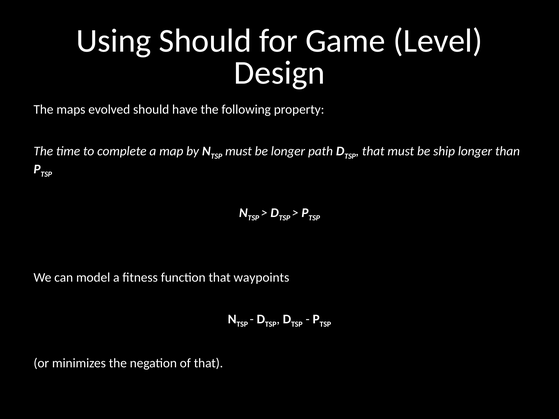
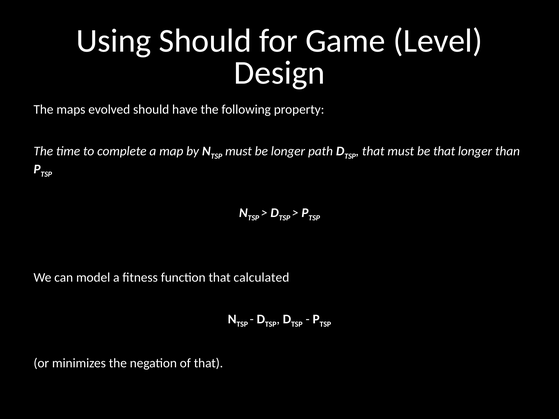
be ship: ship -> that
waypoints: waypoints -> calculated
